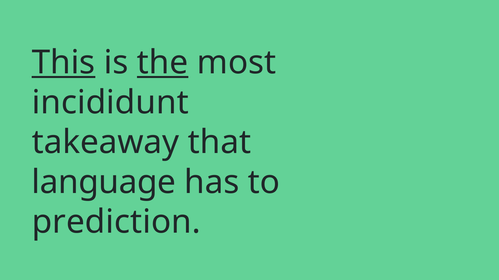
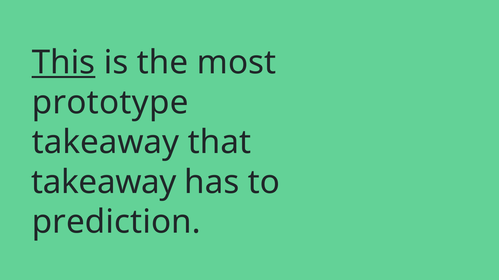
the underline: present -> none
incididunt: incididunt -> prototype
language at (104, 183): language -> takeaway
